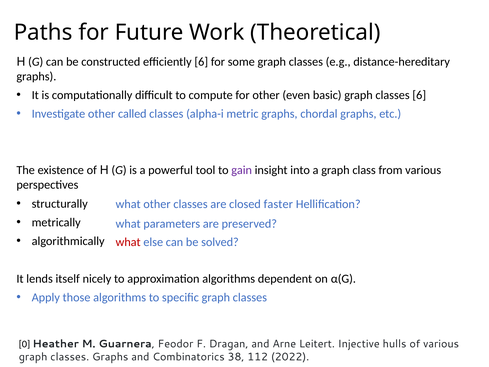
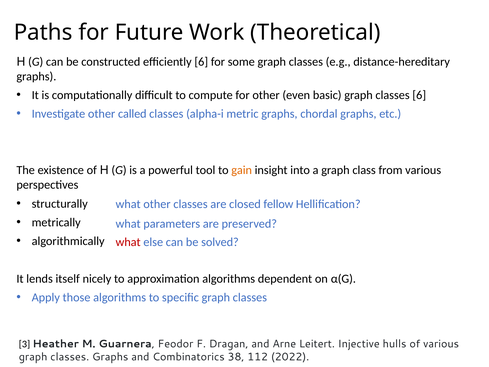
gain colour: purple -> orange
faster: faster -> fellow
0: 0 -> 3
